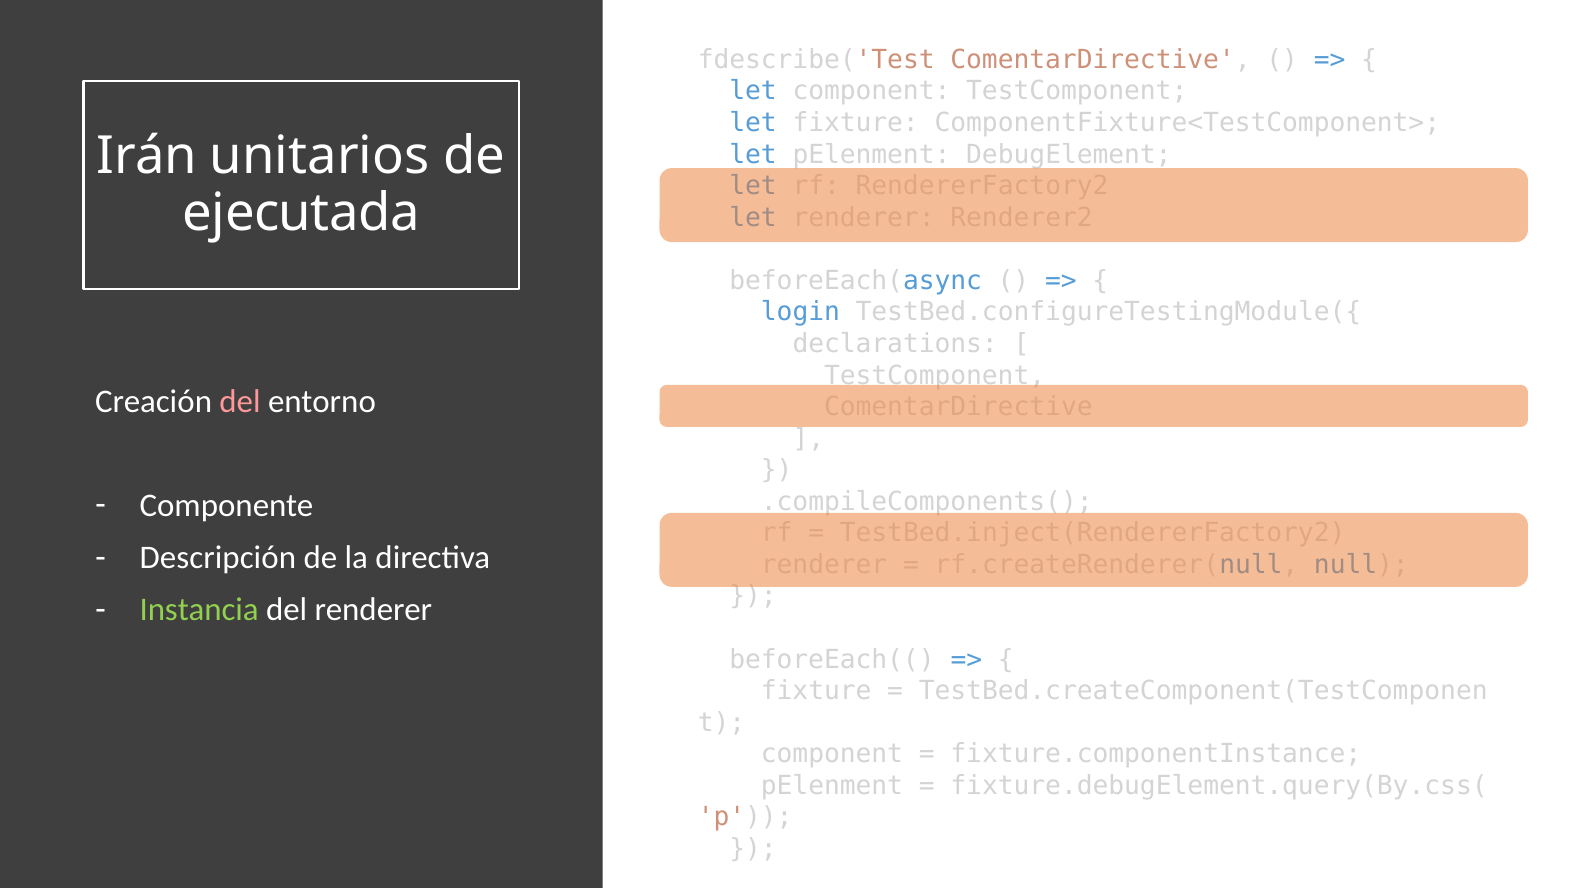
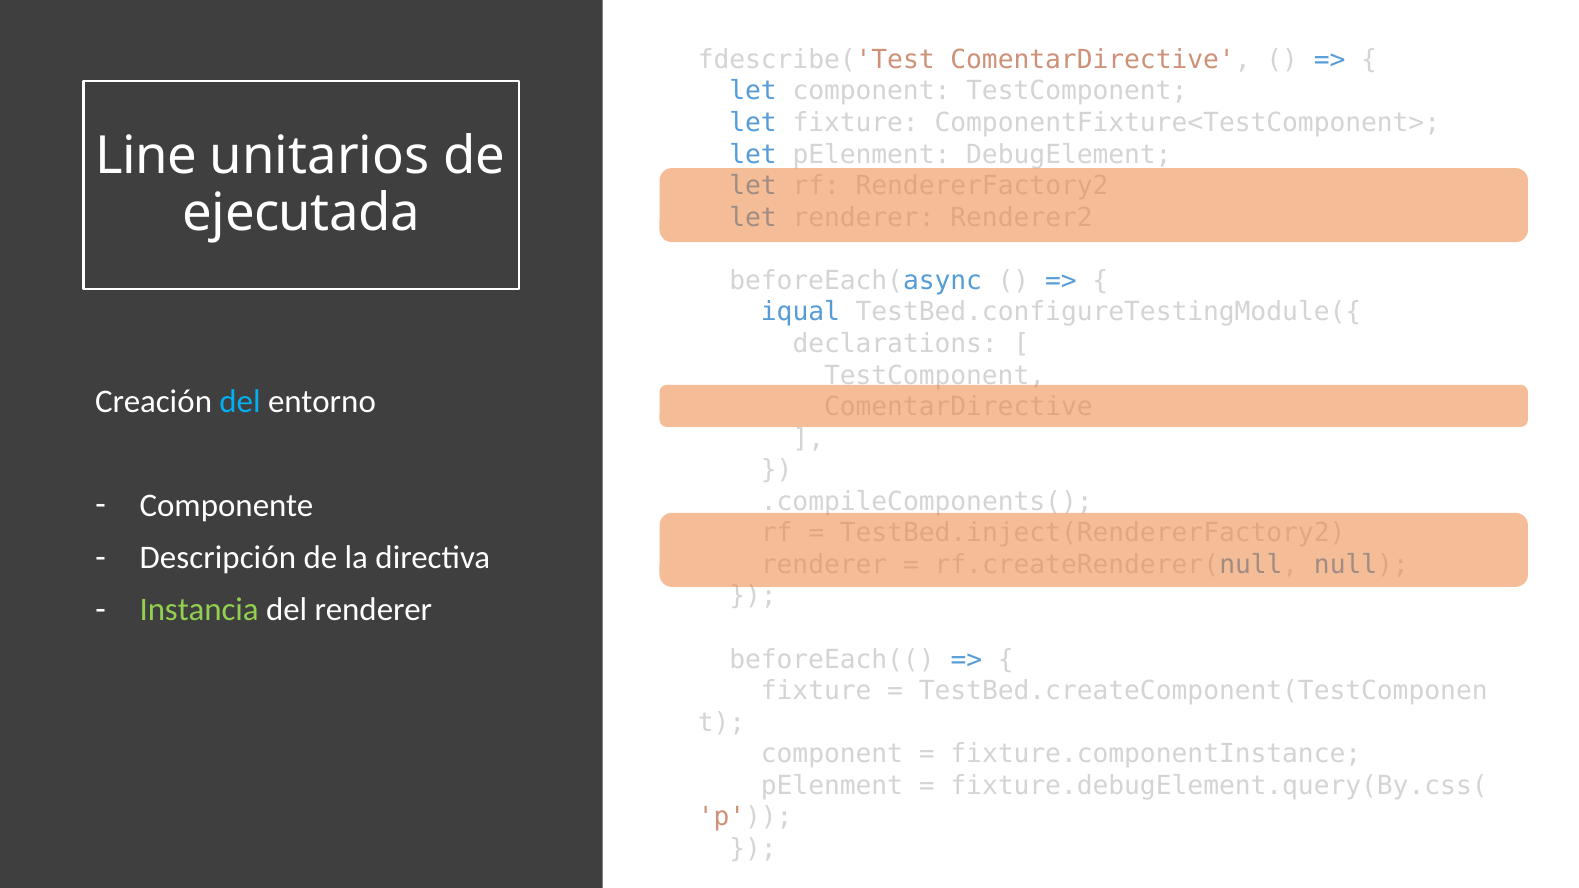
Irán: Irán -> Line
login: login -> iqual
del at (240, 402) colour: pink -> light blue
